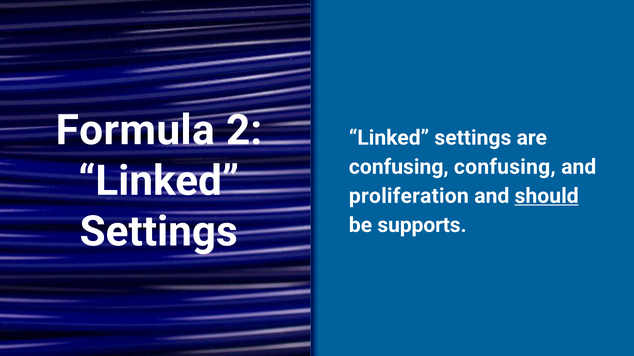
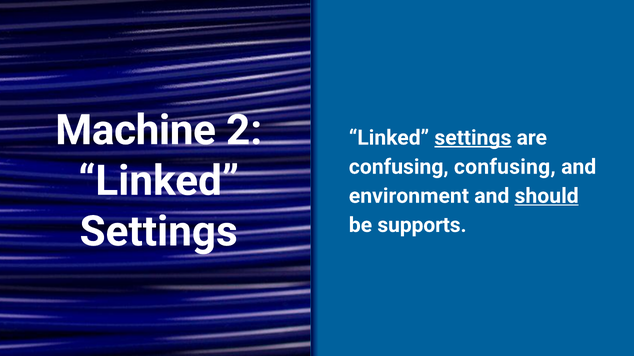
Formula: Formula -> Machine
settings at (473, 138) underline: none -> present
proliferation: proliferation -> environment
